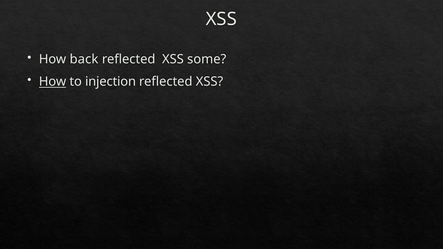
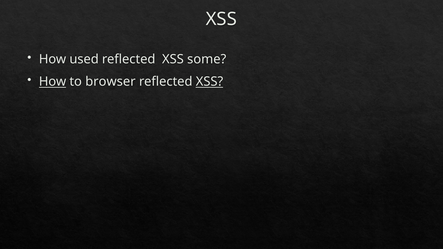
back: back -> used
injection: injection -> browser
XSS at (209, 82) underline: none -> present
